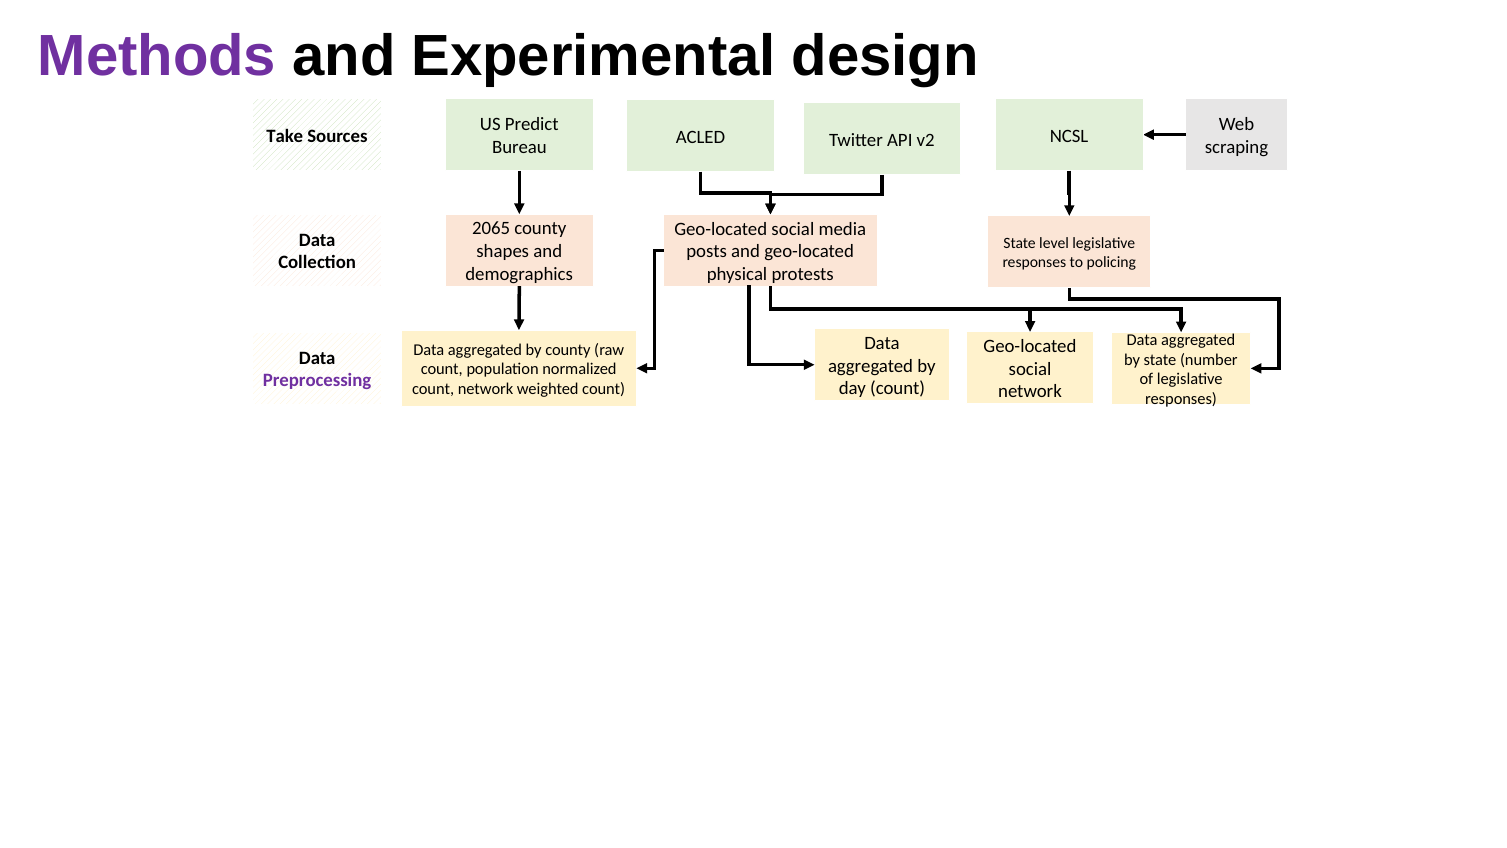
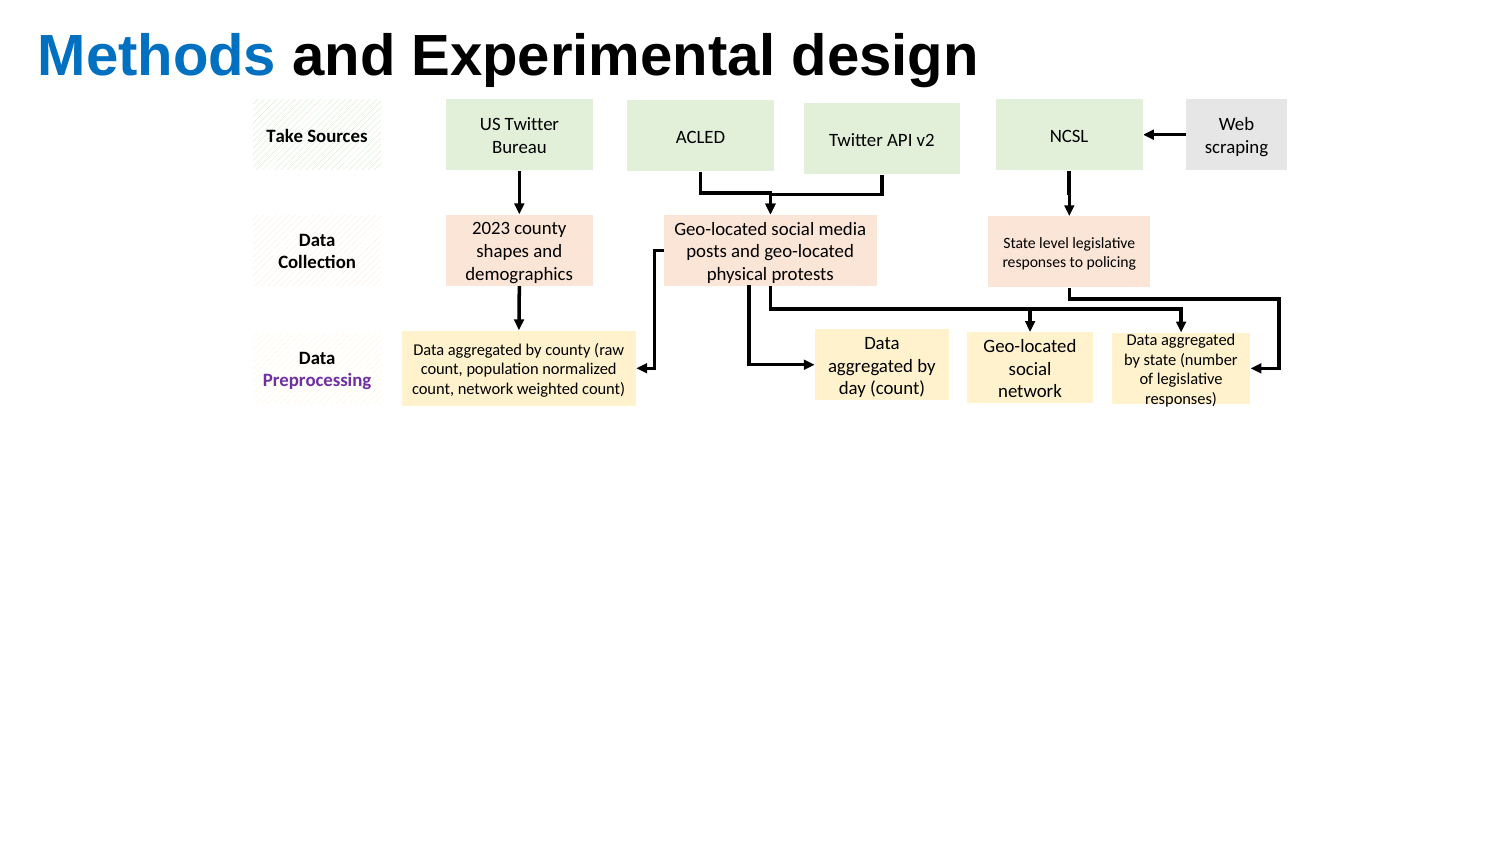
Methods colour: purple -> blue
US Predict: Predict -> Twitter
2065: 2065 -> 2023
